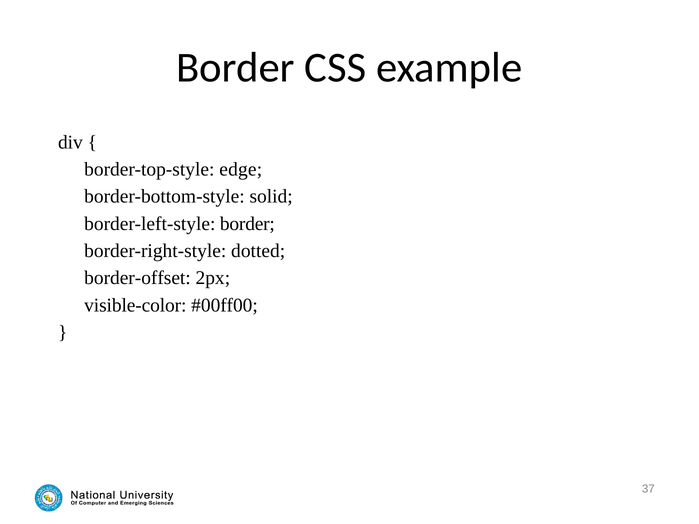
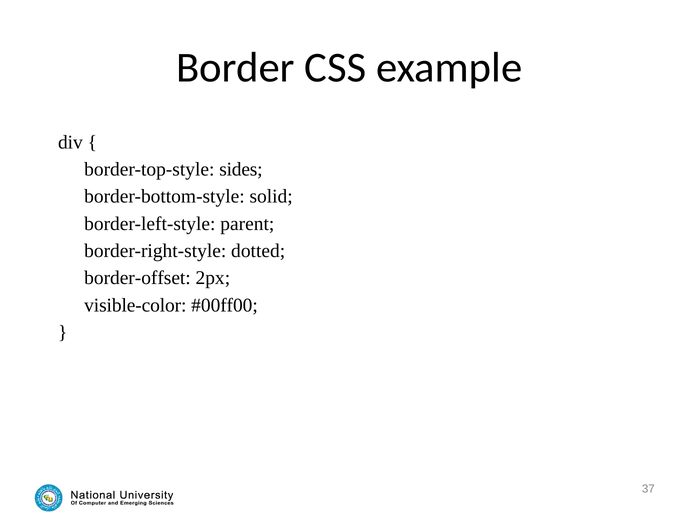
edge: edge -> sides
border-left-style border: border -> parent
